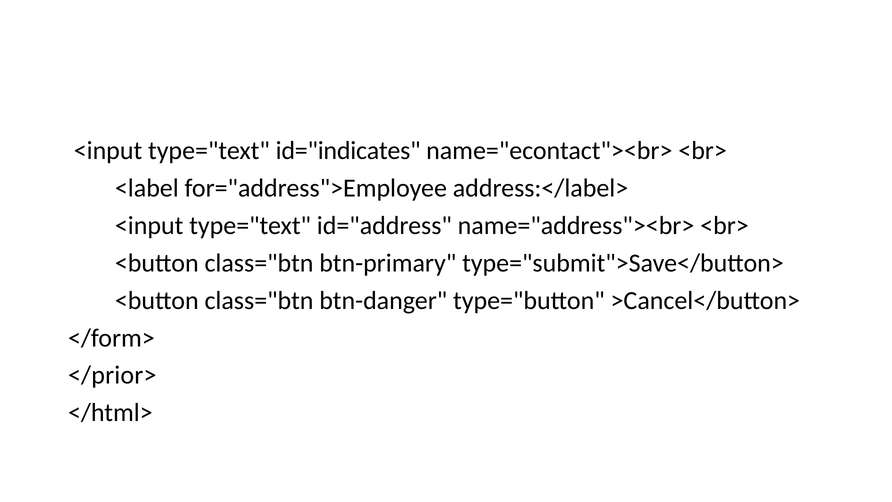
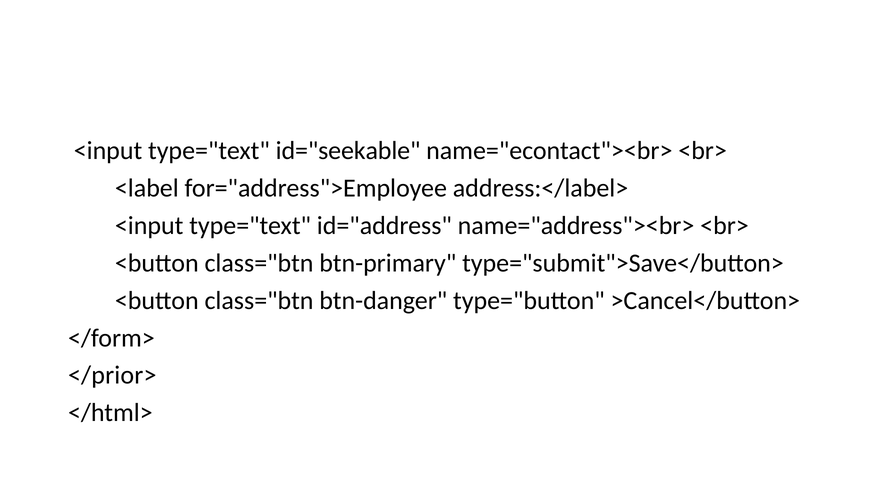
id="indicates: id="indicates -> id="seekable
